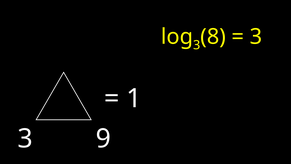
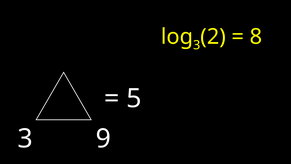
8: 8 -> 2
3 at (256, 37): 3 -> 8
1: 1 -> 5
